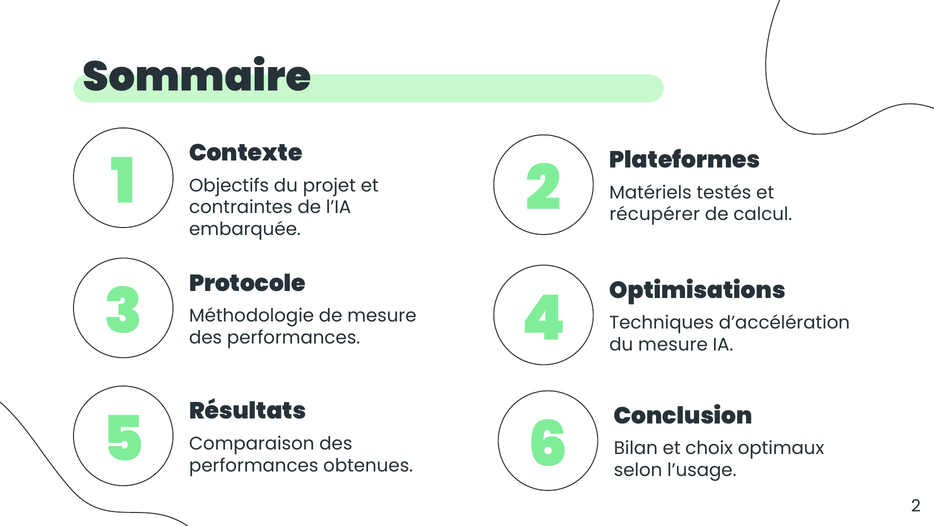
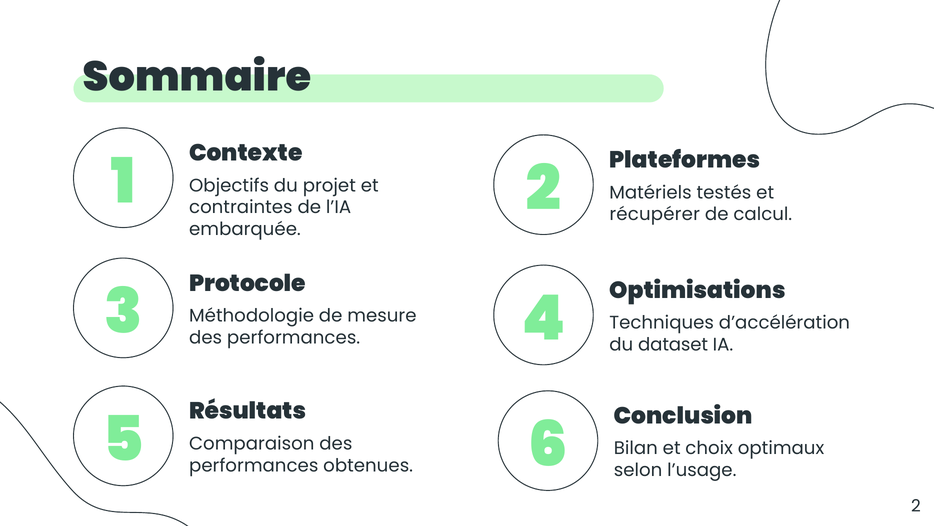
du mesure: mesure -> dataset
